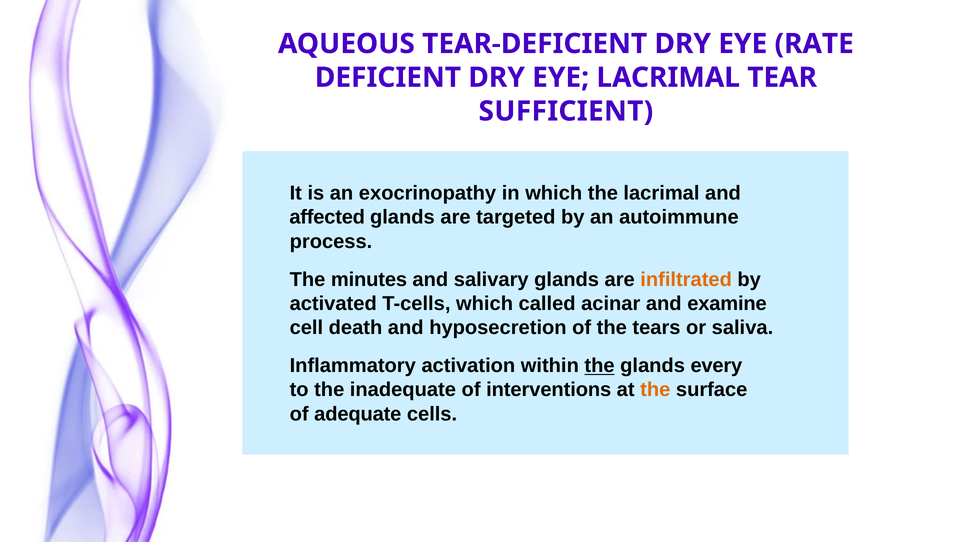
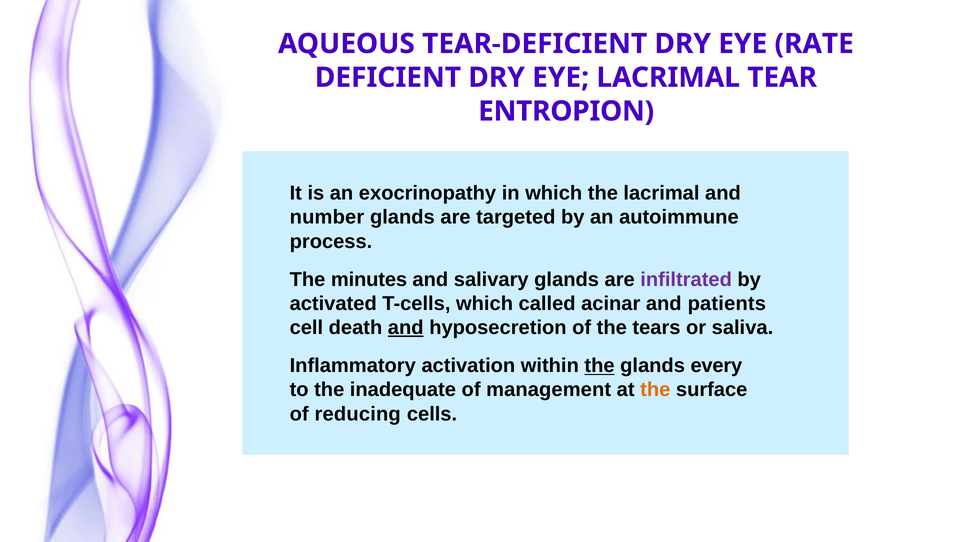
SUFFICIENT: SUFFICIENT -> ENTROPION
affected: affected -> number
infiltrated colour: orange -> purple
examine: examine -> patients
and at (406, 328) underline: none -> present
interventions: interventions -> management
adequate: adequate -> reducing
